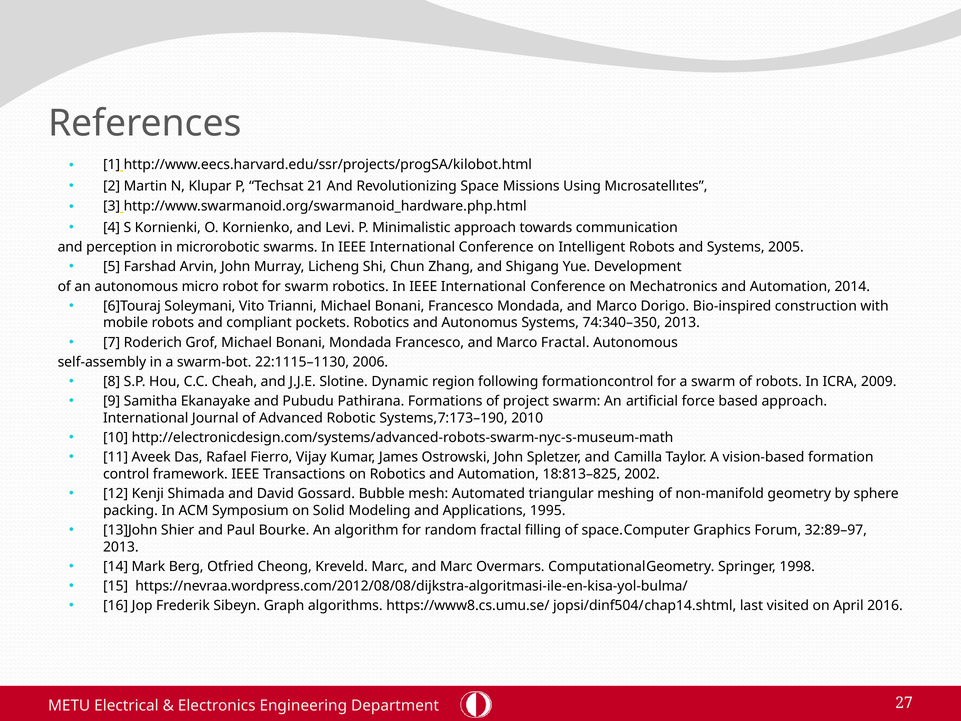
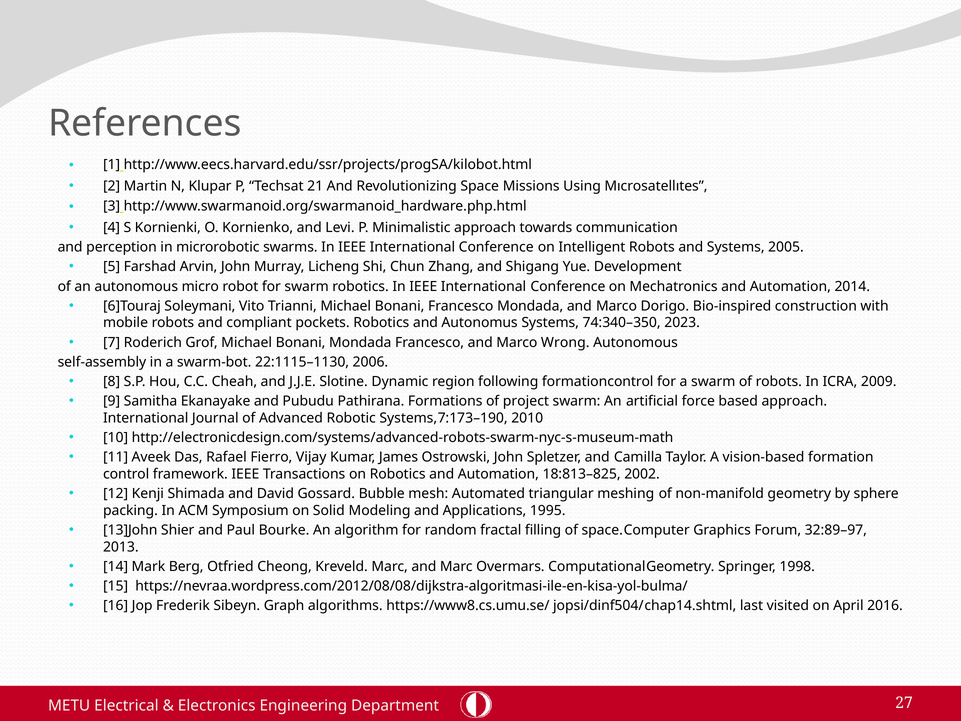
74:340–350 2013: 2013 -> 2023
Marco Fractal: Fractal -> Wrong
